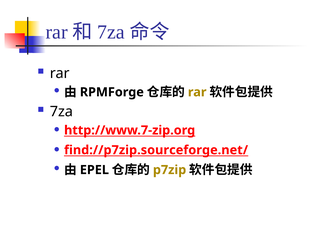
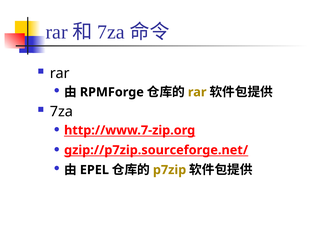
find://p7zip.sourceforge.net/: find://p7zip.sourceforge.net/ -> gzip://p7zip.sourceforge.net/
